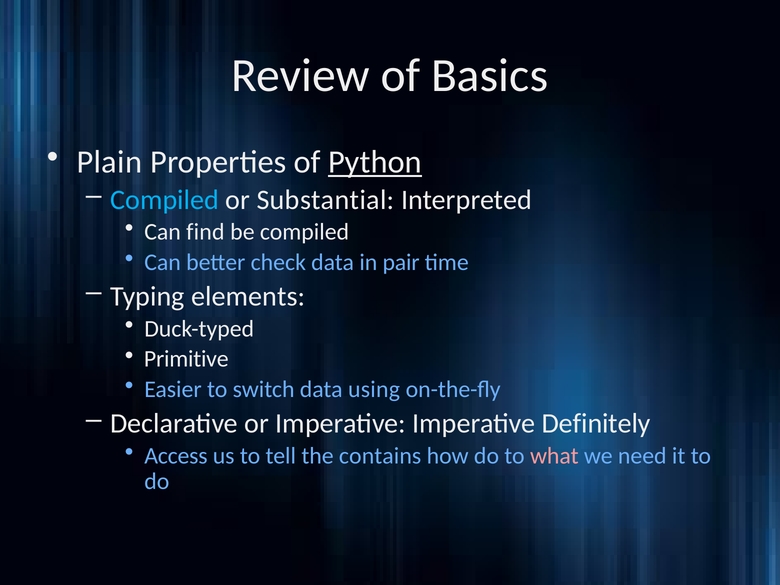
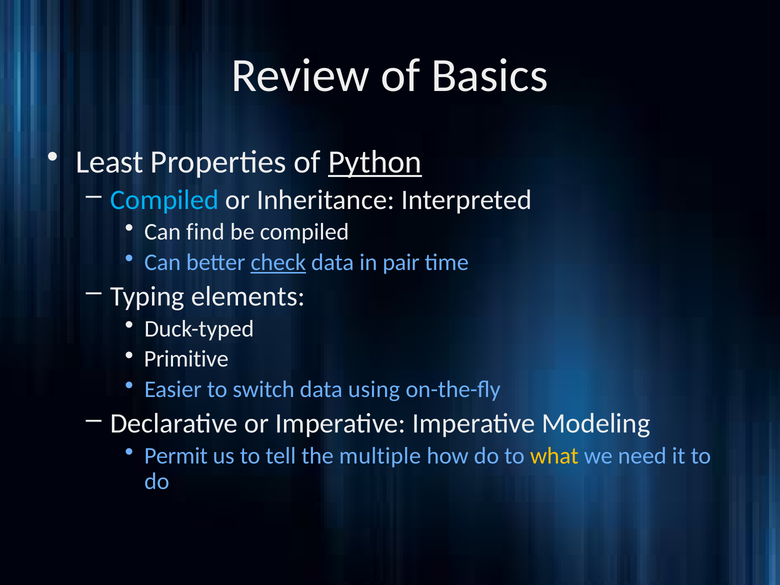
Plain: Plain -> Least
Substantial: Substantial -> Inheritance
check underline: none -> present
Definitely: Definitely -> Modeling
Access: Access -> Permit
contains: contains -> multiple
what colour: pink -> yellow
